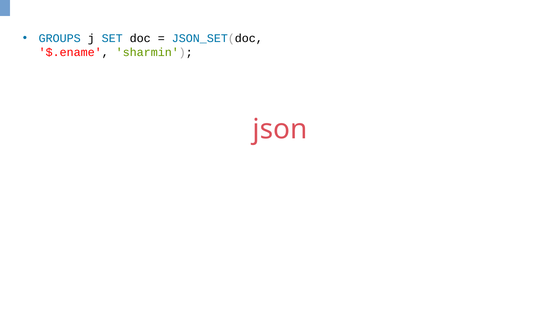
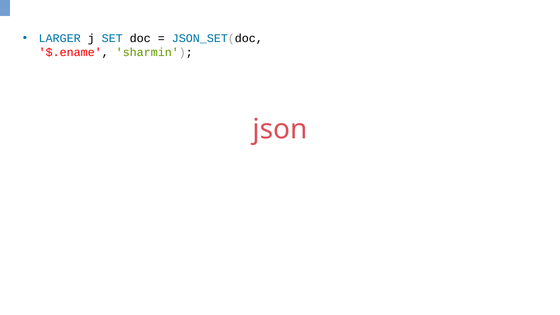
GROUPS: GROUPS -> LARGER
